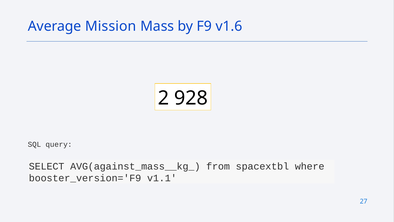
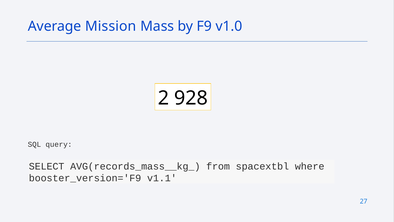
v1.6: v1.6 -> v1.0
AVG(against_mass__kg_: AVG(against_mass__kg_ -> AVG(records_mass__kg_
